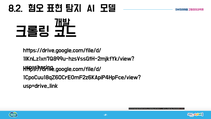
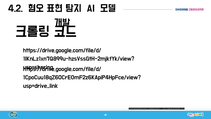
8.2: 8.2 -> 4.2
